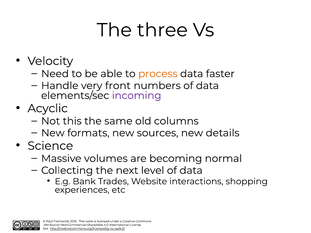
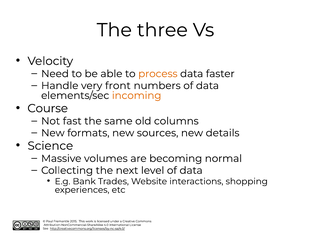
incoming colour: purple -> orange
Acyclic: Acyclic -> Course
Not this: this -> fast
